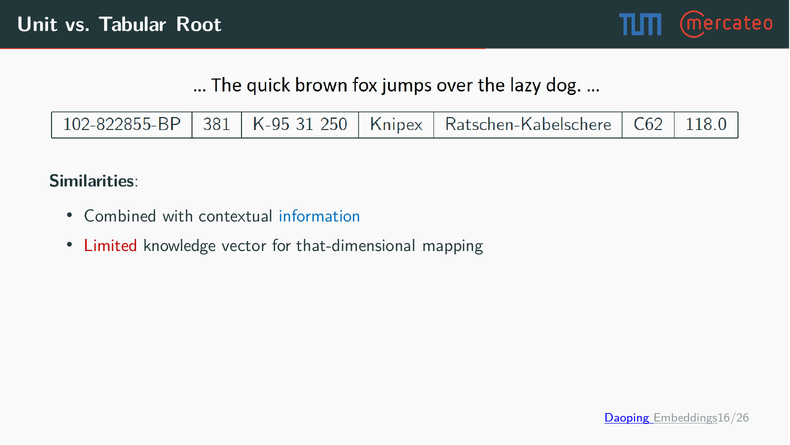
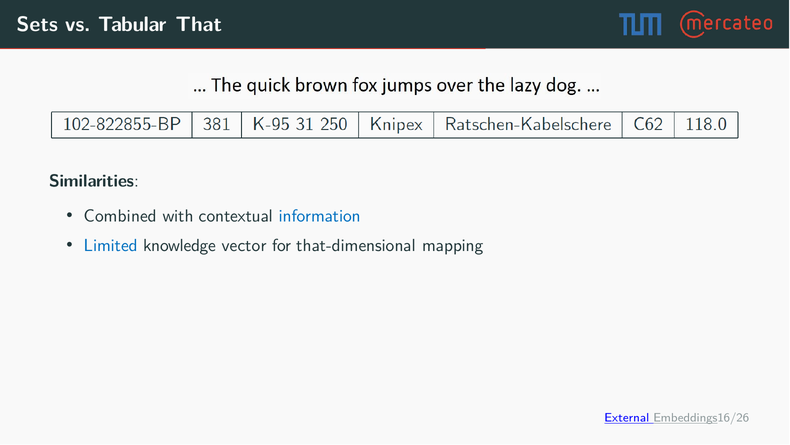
Unit: Unit -> Sets
Root: Root -> That
Limited colour: red -> blue
Daoping: Daoping -> External
